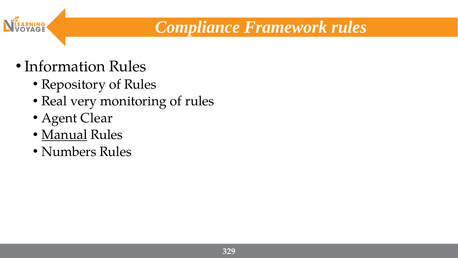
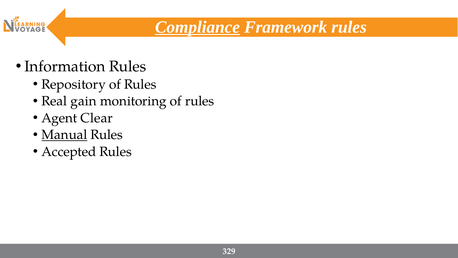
Compliance underline: none -> present
very: very -> gain
Numbers: Numbers -> Accepted
